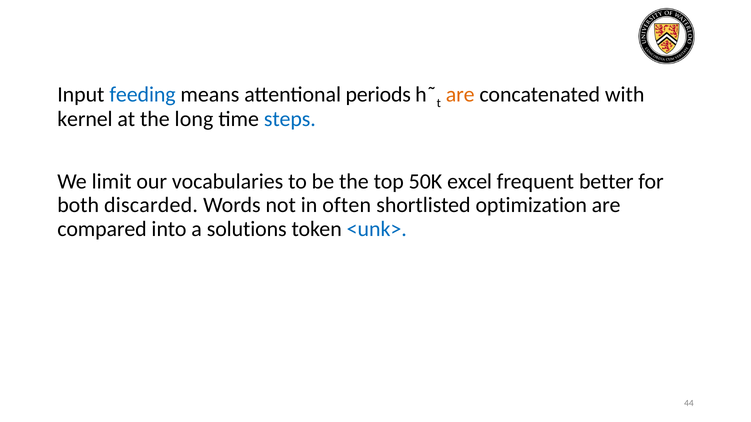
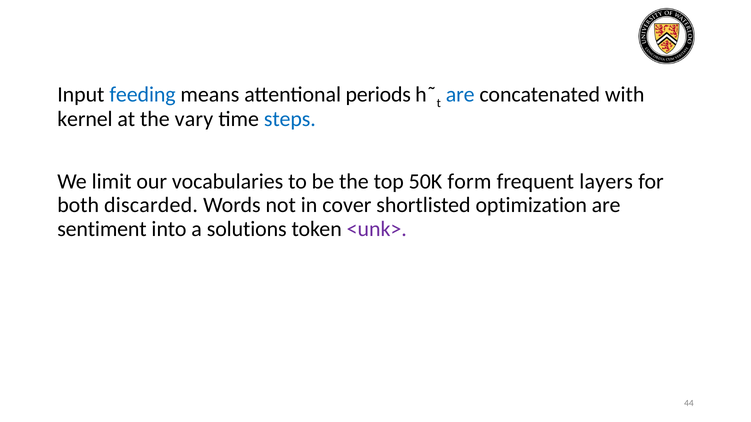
are at (460, 95) colour: orange -> blue
long: long -> vary
excel: excel -> form
better: better -> layers
often: often -> cover
compared: compared -> sentiment
<unk> colour: blue -> purple
